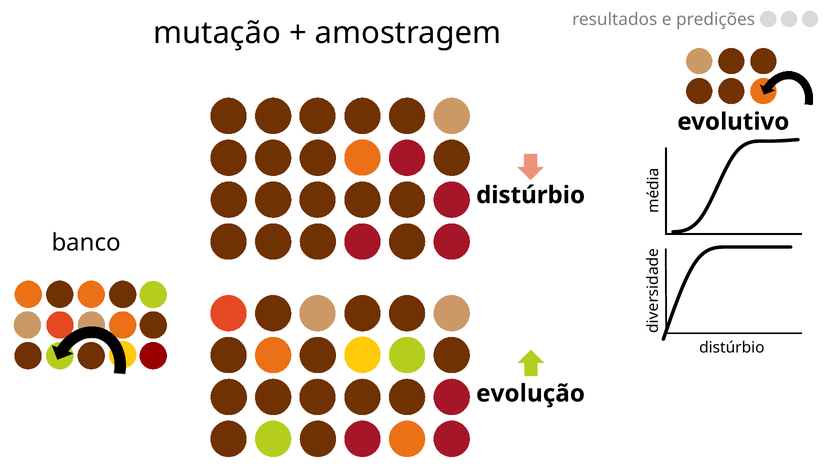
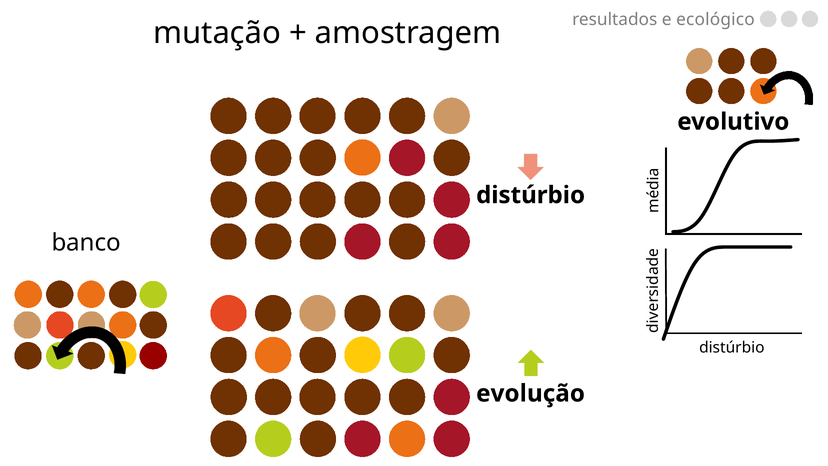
predições: predições -> ecológico
